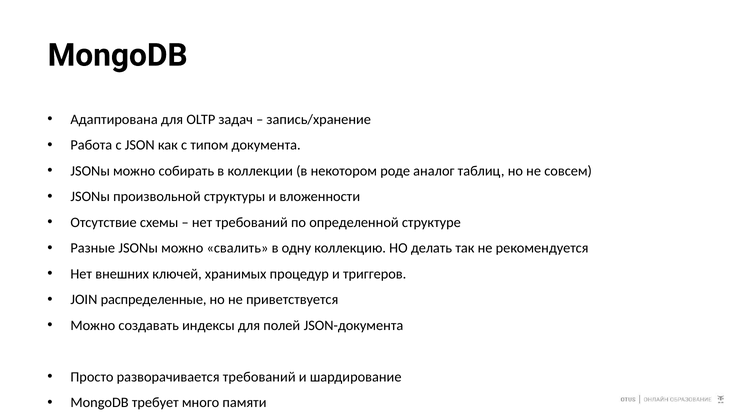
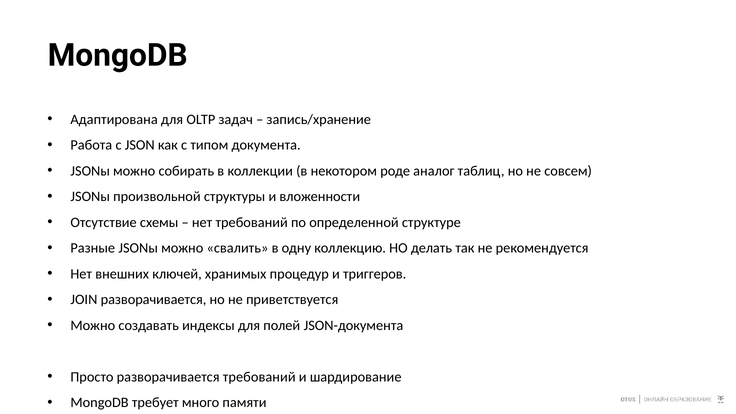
JOIN распределенные: распределенные -> разворачивается
